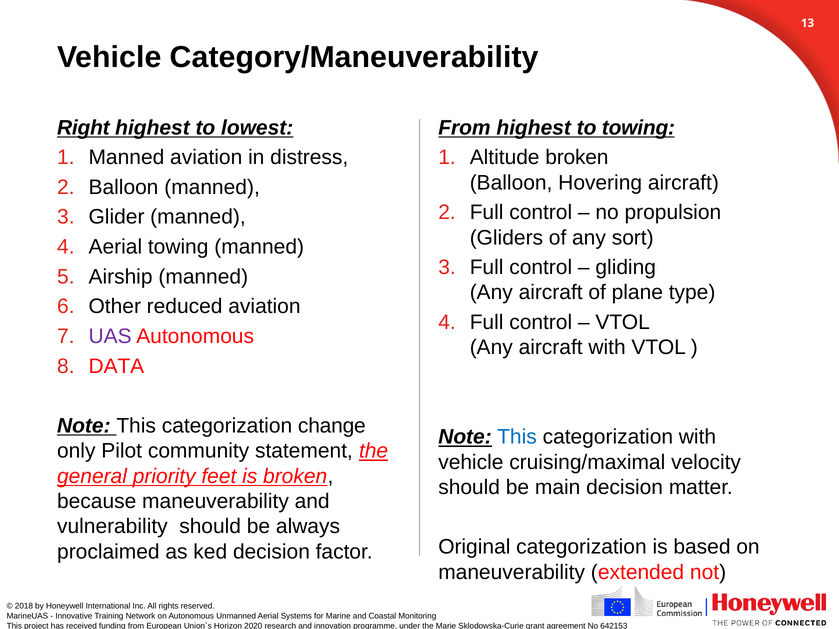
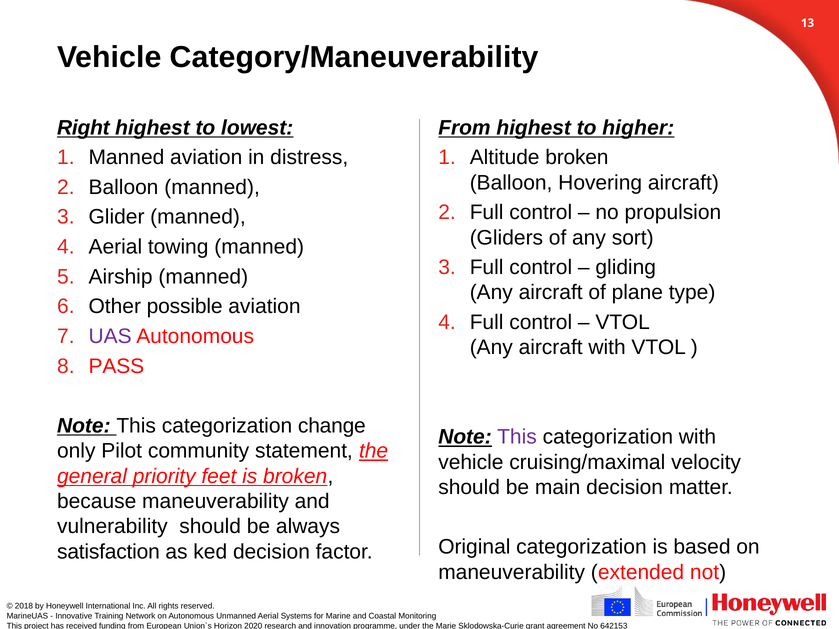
to towing: towing -> higher
reduced: reduced -> possible
DATA: DATA -> PASS
This at (517, 437) colour: blue -> purple
proclaimed: proclaimed -> satisfaction
